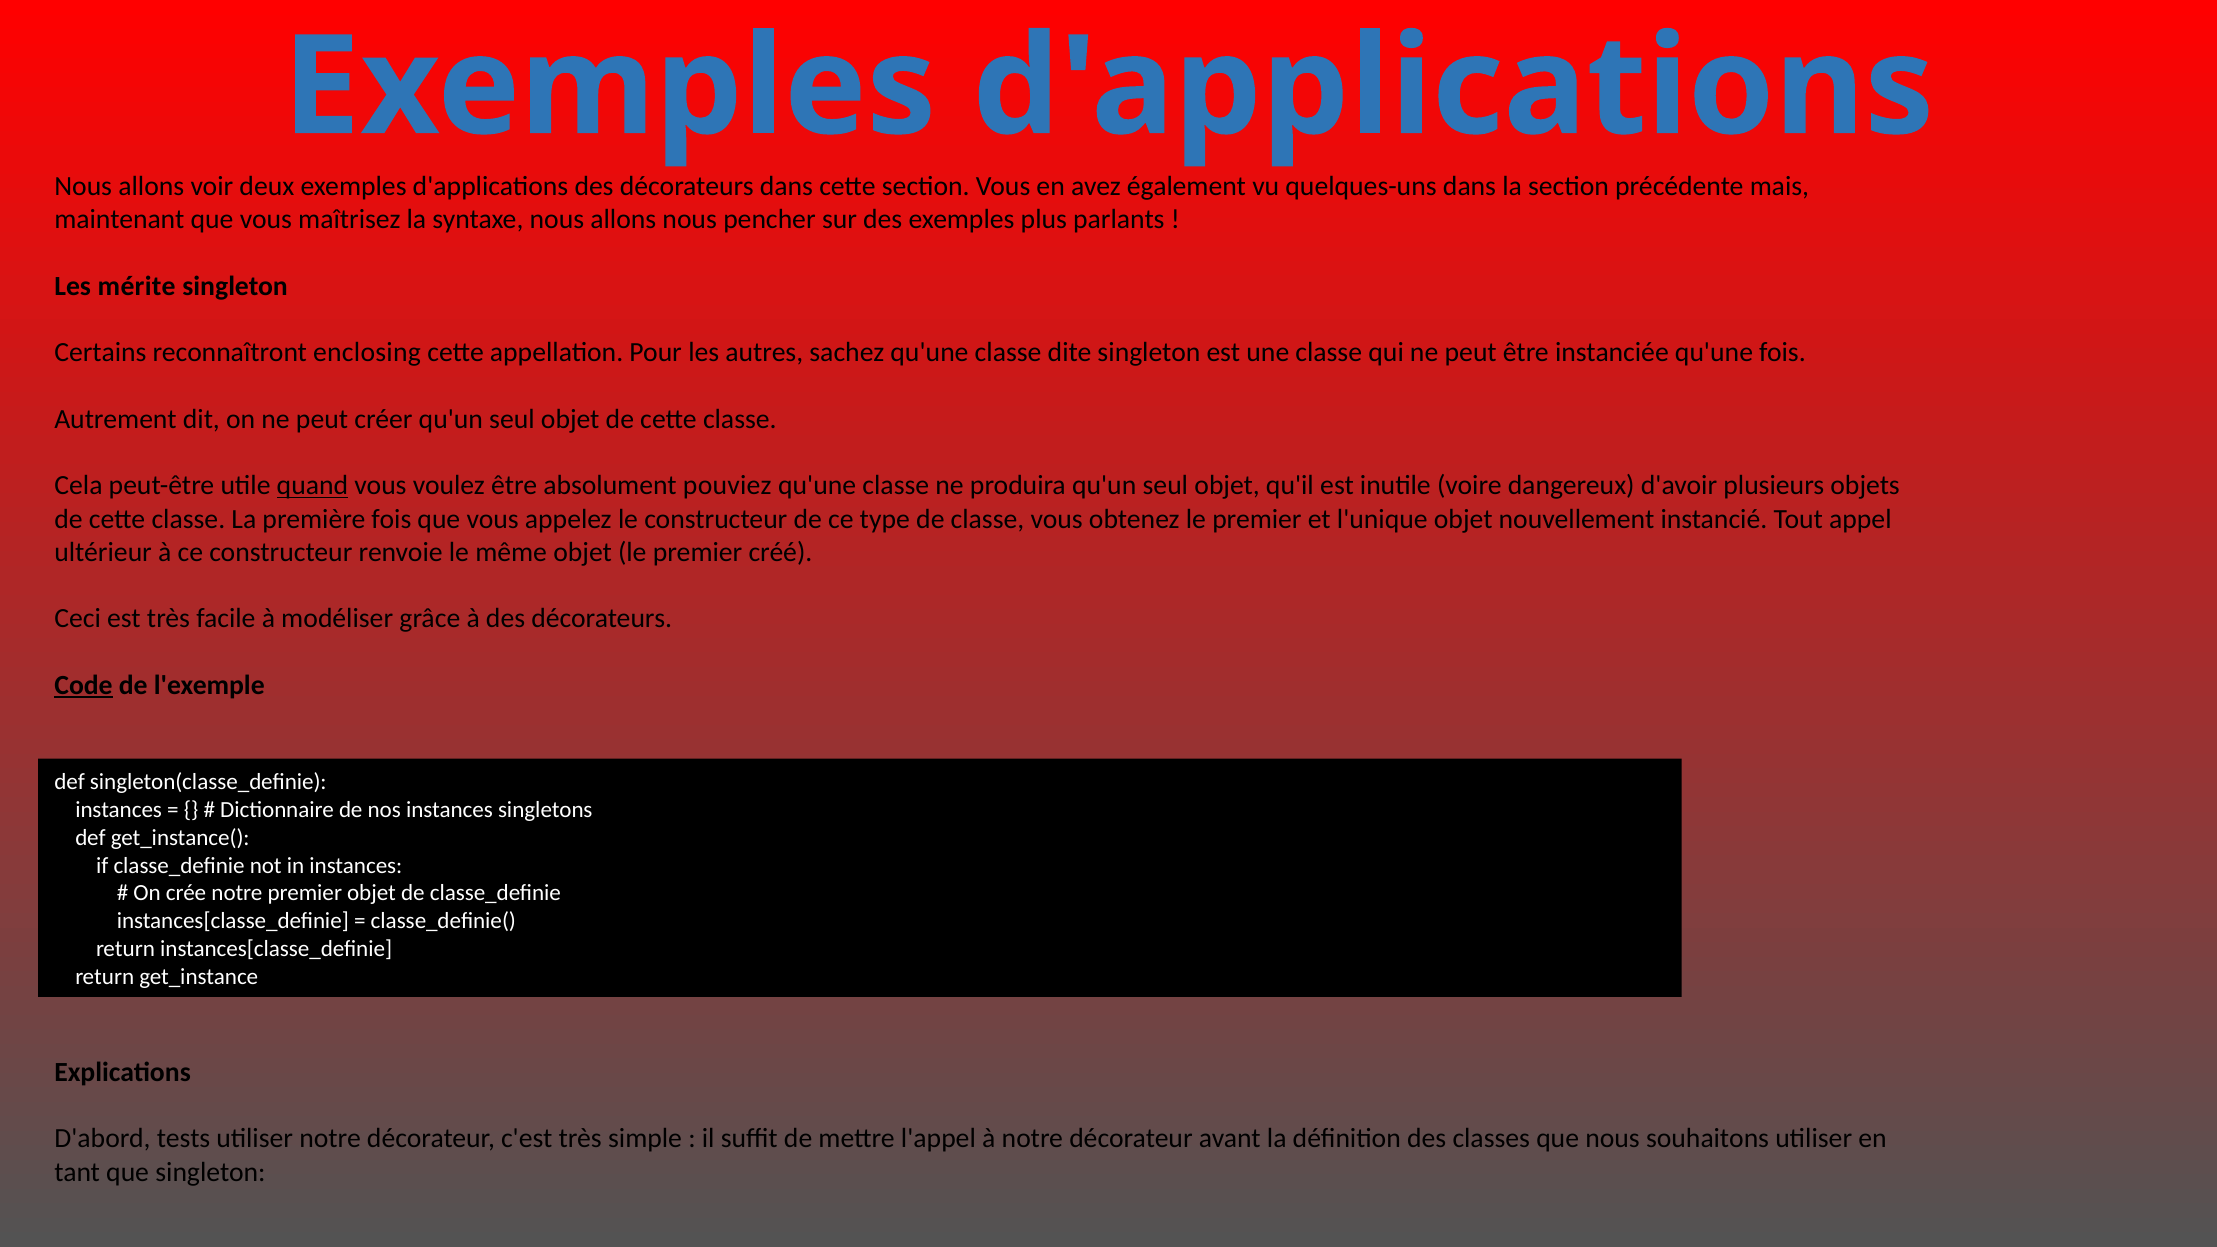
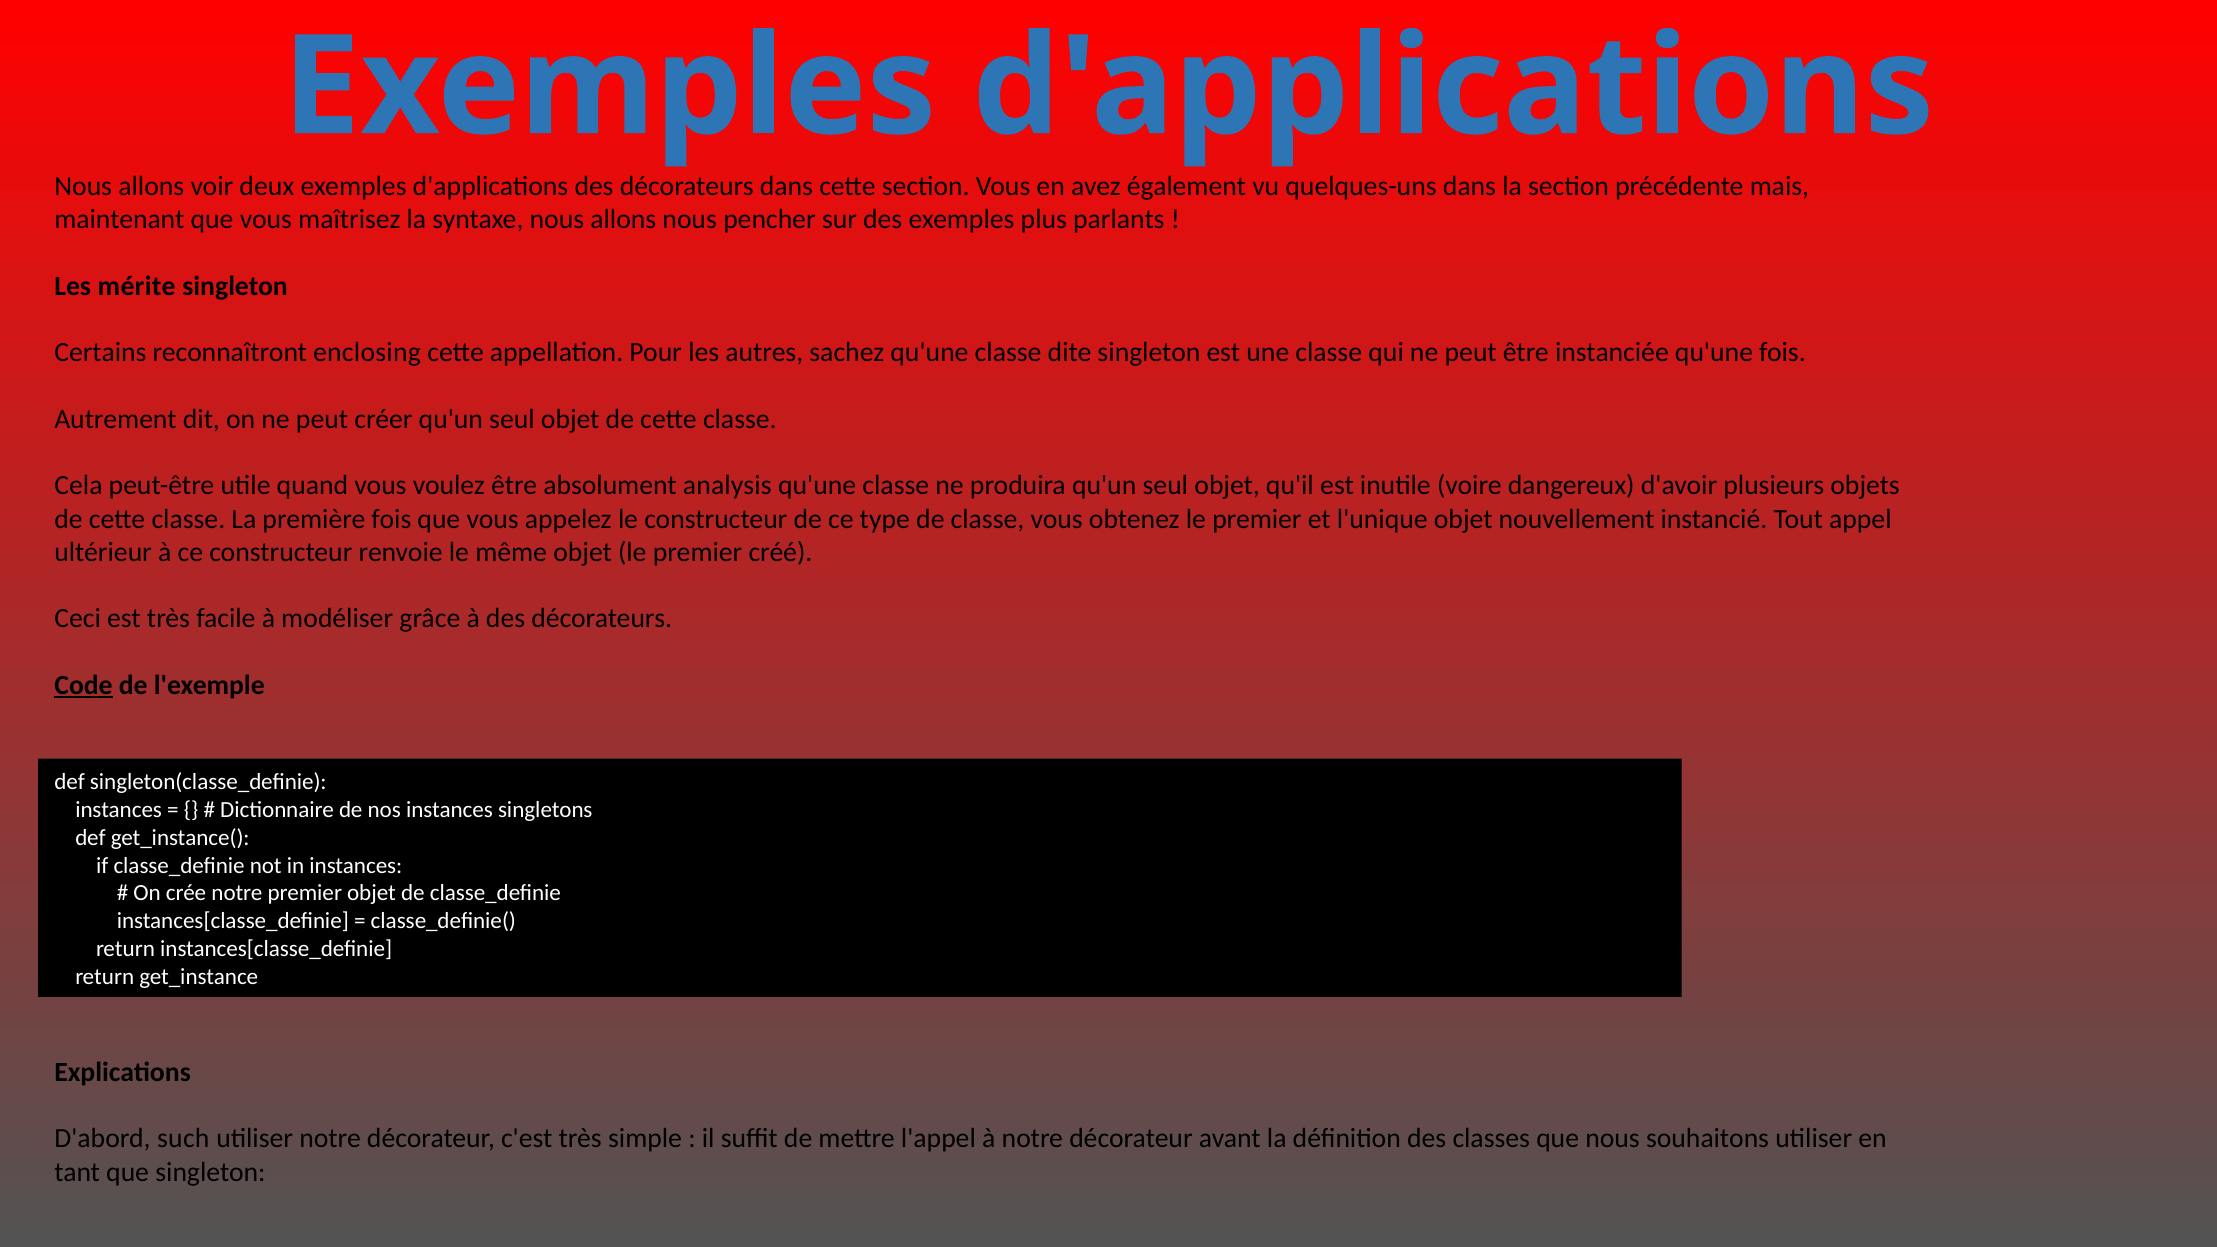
quand underline: present -> none
pouviez: pouviez -> analysis
tests: tests -> such
